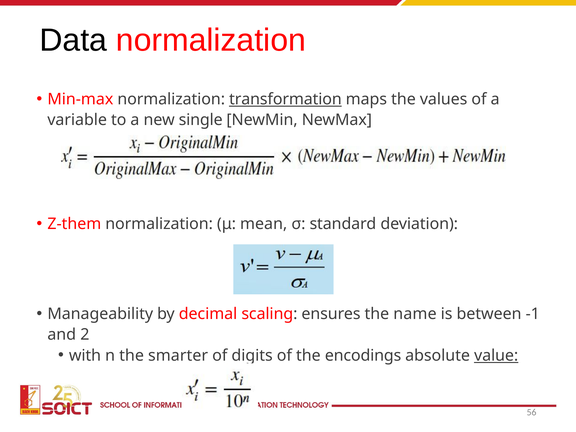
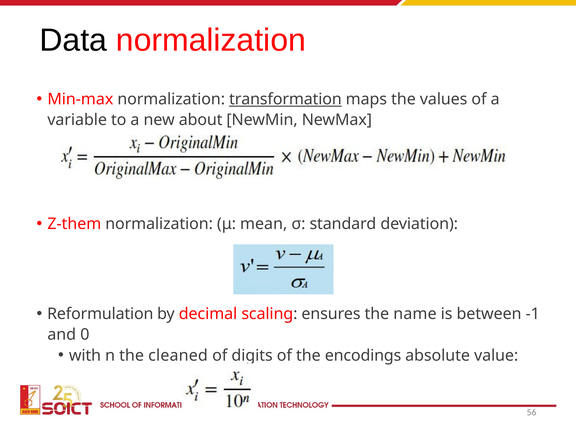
single: single -> about
Manageability: Manageability -> Reformulation
2: 2 -> 0
smarter: smarter -> cleaned
value underline: present -> none
